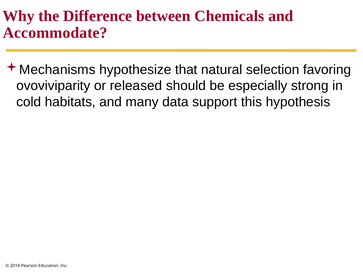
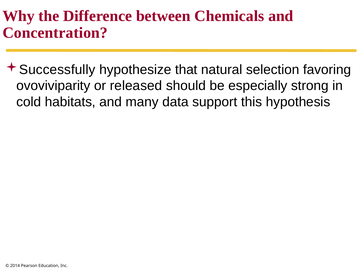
Accommodate: Accommodate -> Concentration
Mechanisms: Mechanisms -> Successfully
